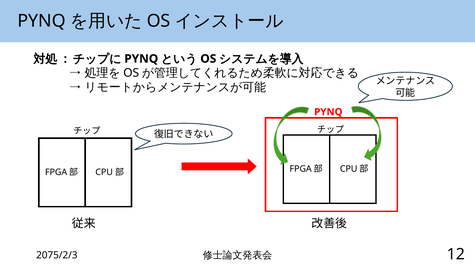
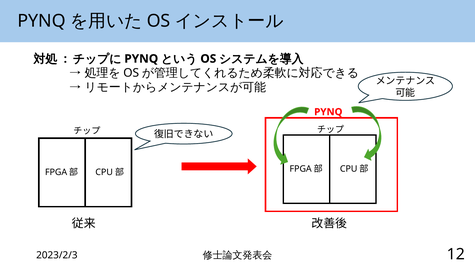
2075/2/3: 2075/2/3 -> 2023/2/3
